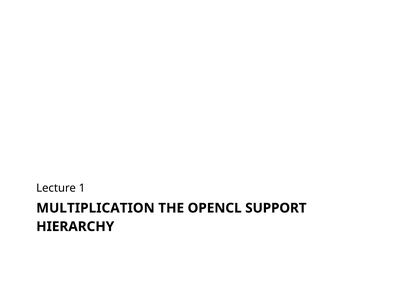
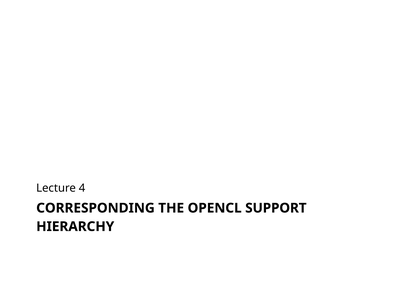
1: 1 -> 4
MULTIPLICATION: MULTIPLICATION -> CORRESPONDING
